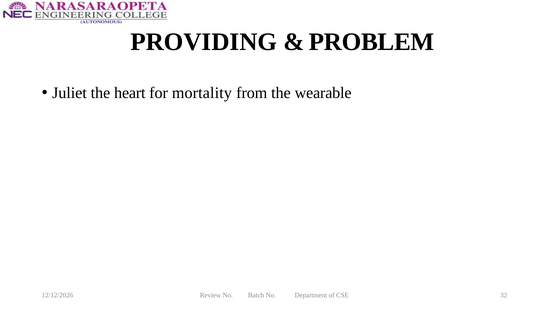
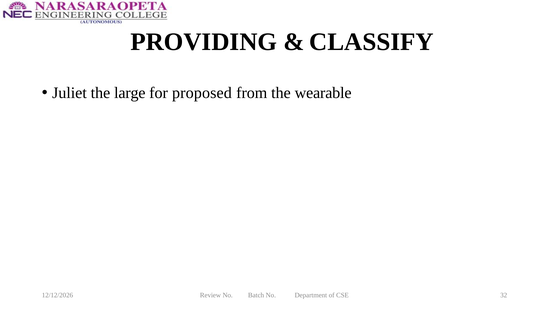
PROBLEM: PROBLEM -> CLASSIFY
heart: heart -> large
mortality: mortality -> proposed
